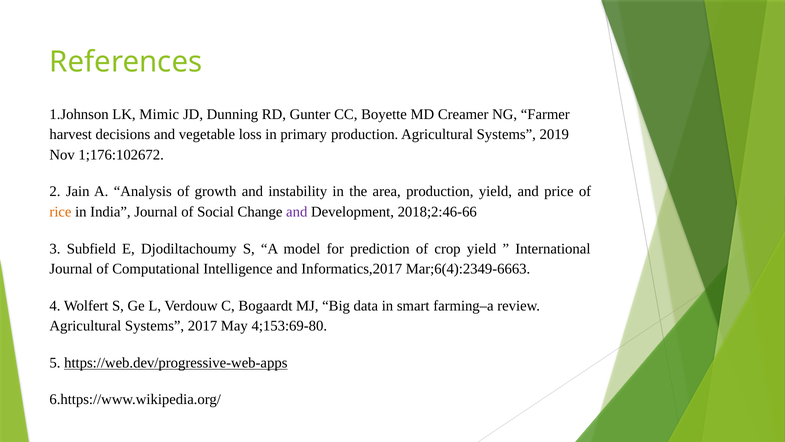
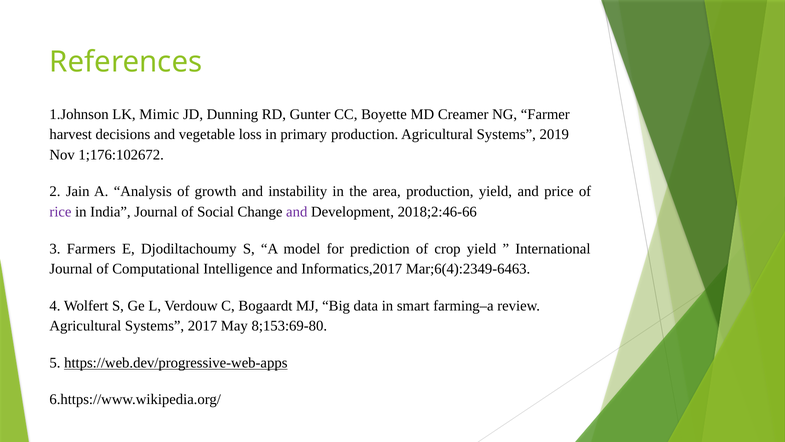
rice colour: orange -> purple
Subfield: Subfield -> Farmers
Mar;6(4):2349-6663: Mar;6(4):2349-6663 -> Mar;6(4):2349-6463
4;153:69-80: 4;153:69-80 -> 8;153:69-80
